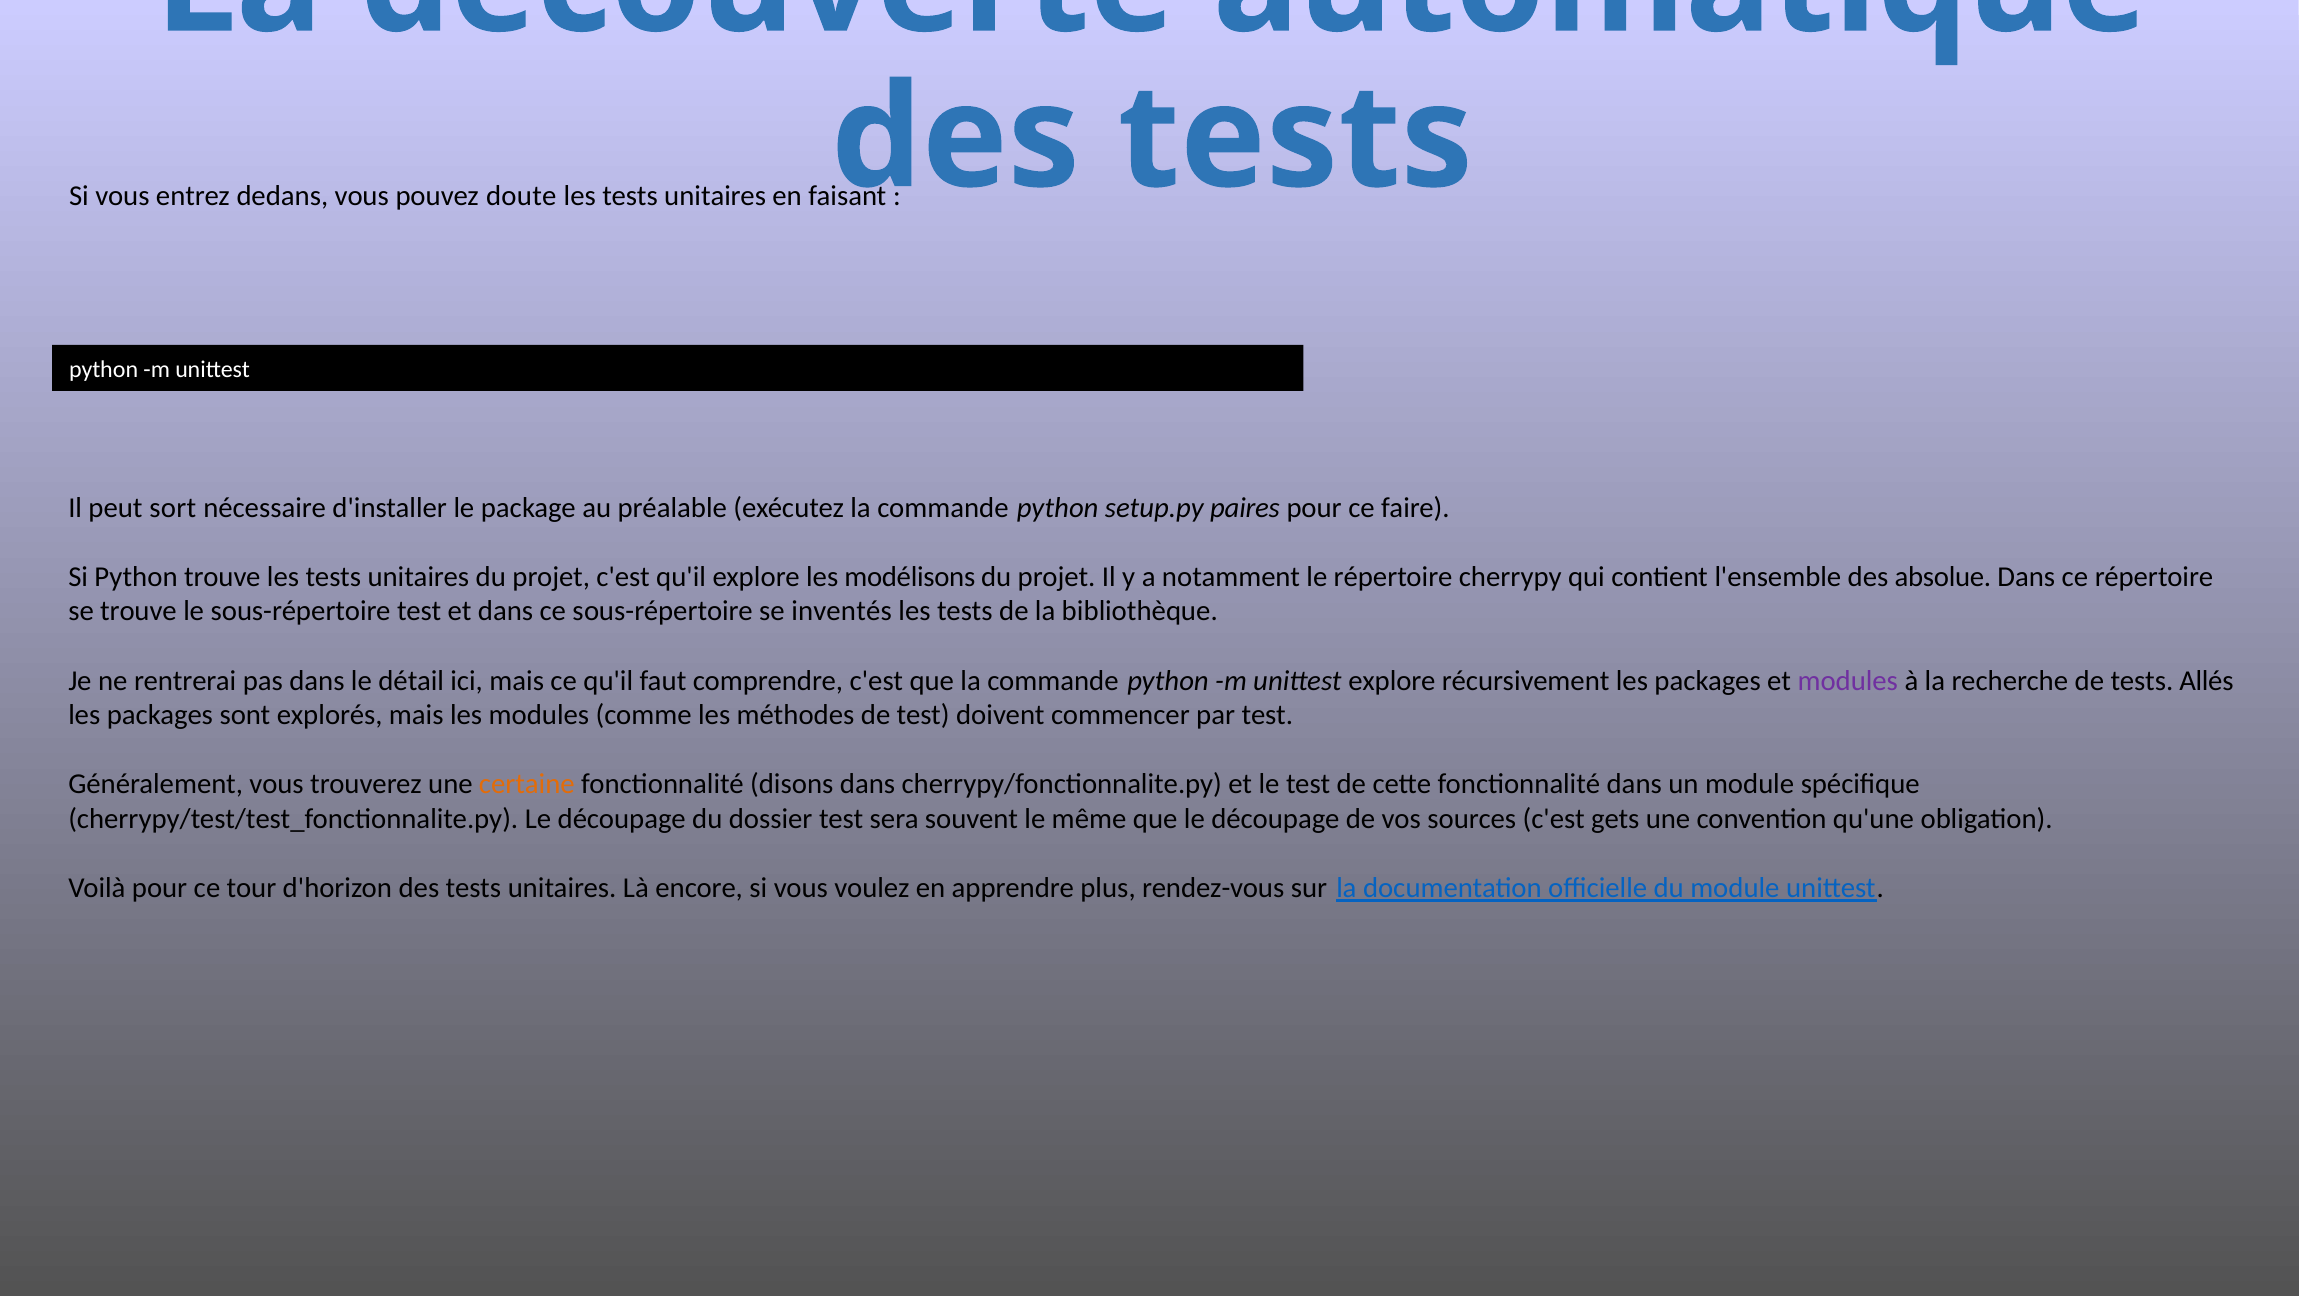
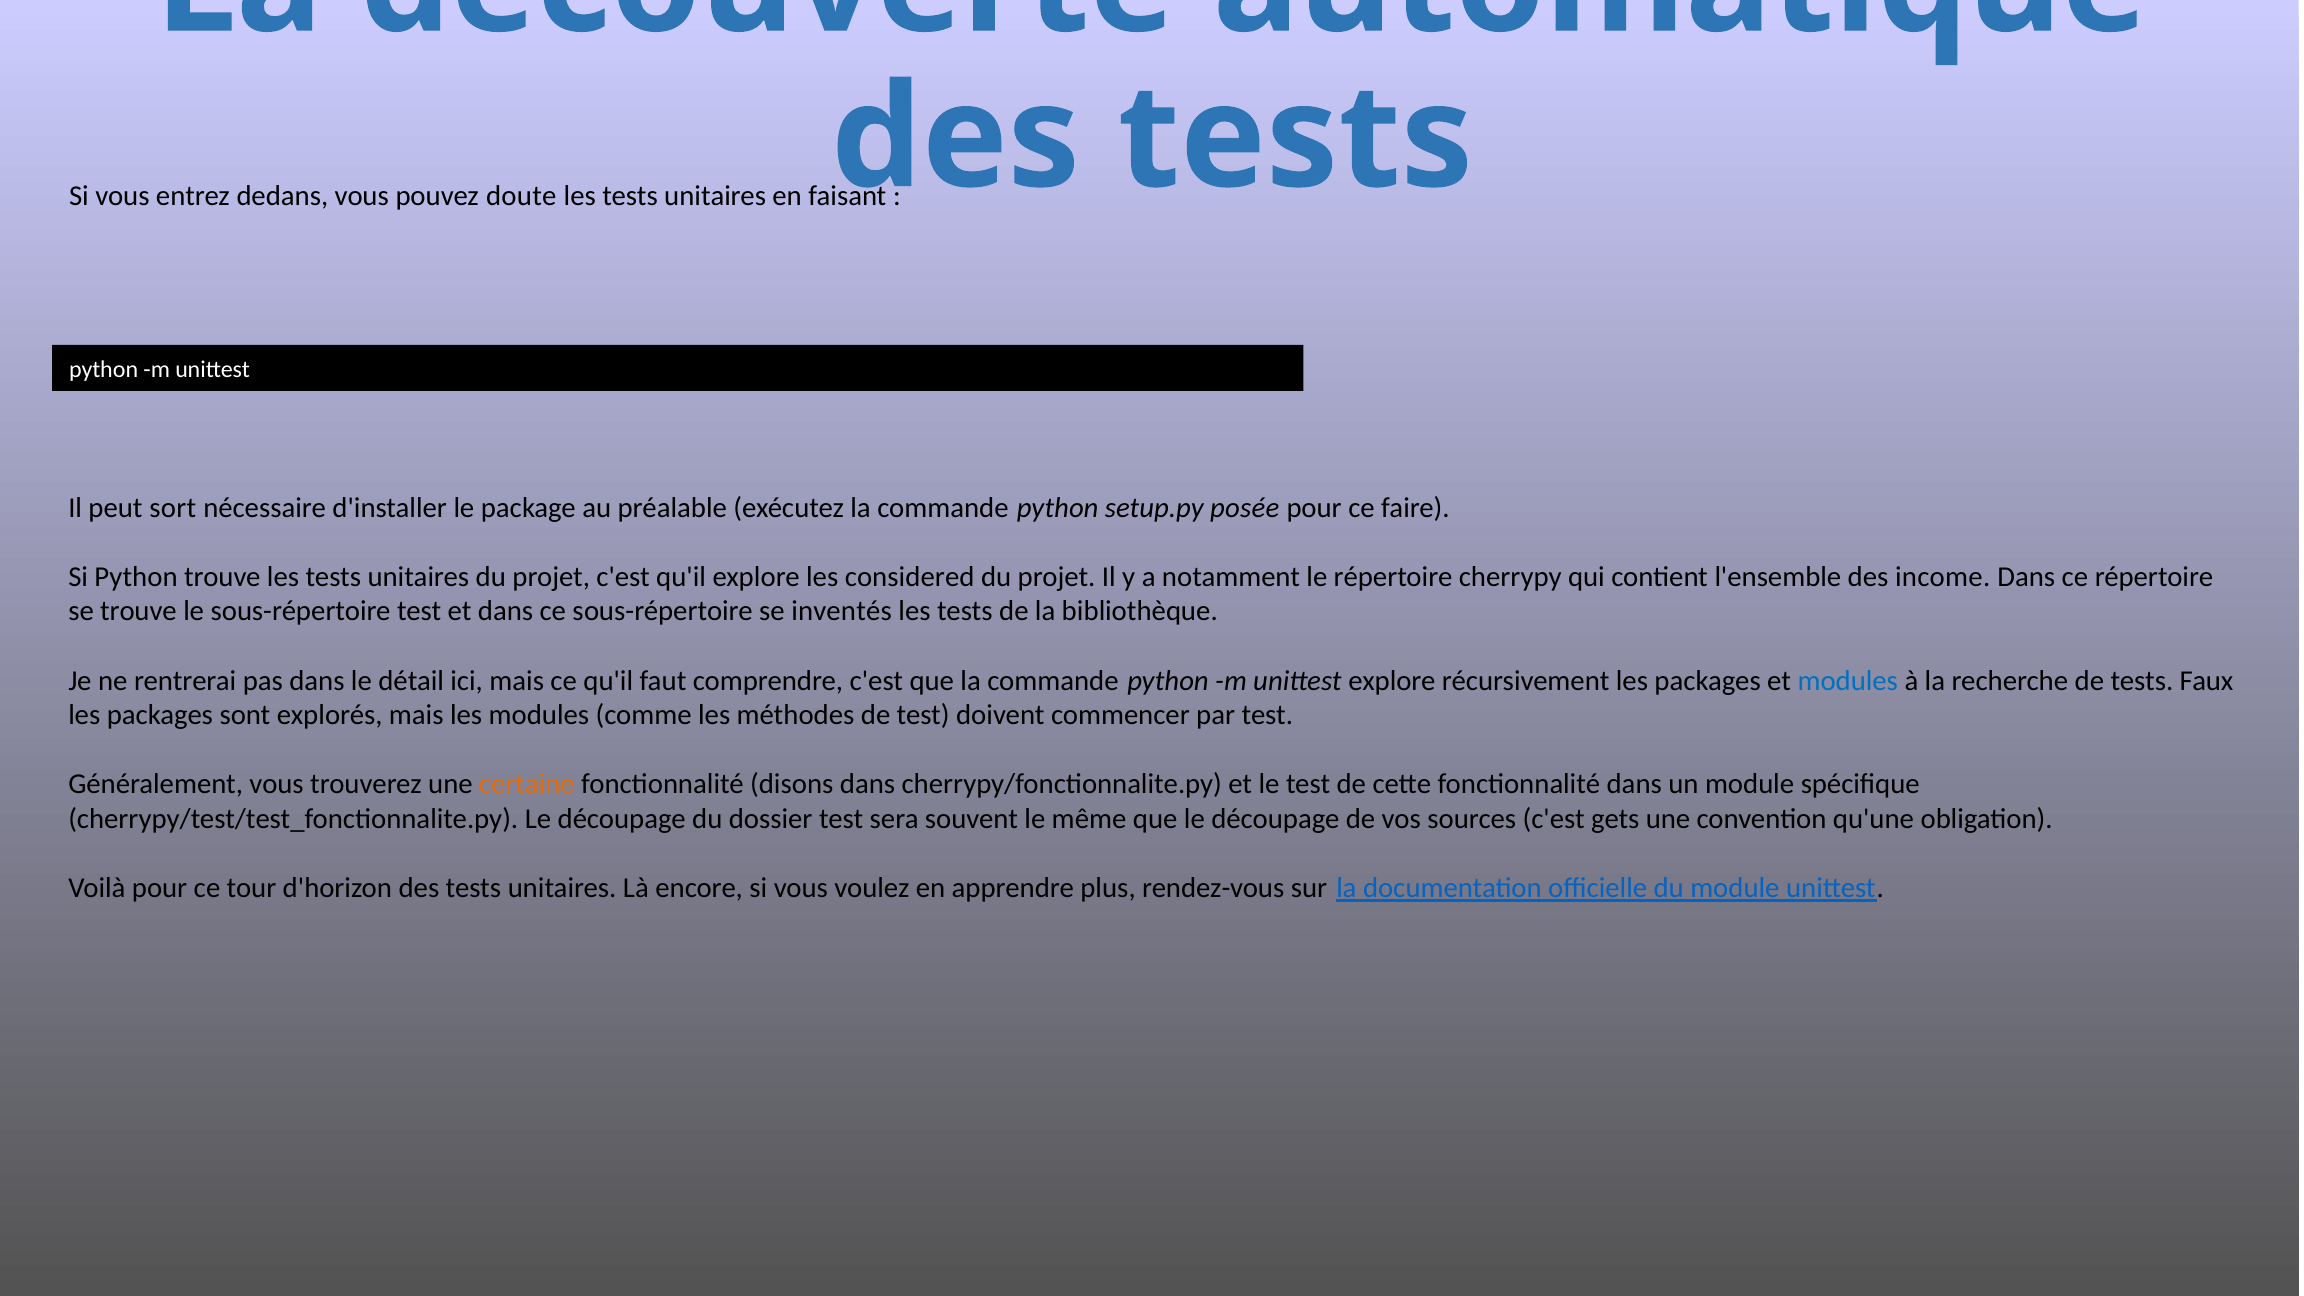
paires: paires -> posée
modélisons: modélisons -> considered
absolue: absolue -> income
modules at (1848, 681) colour: purple -> blue
Allés: Allés -> Faux
